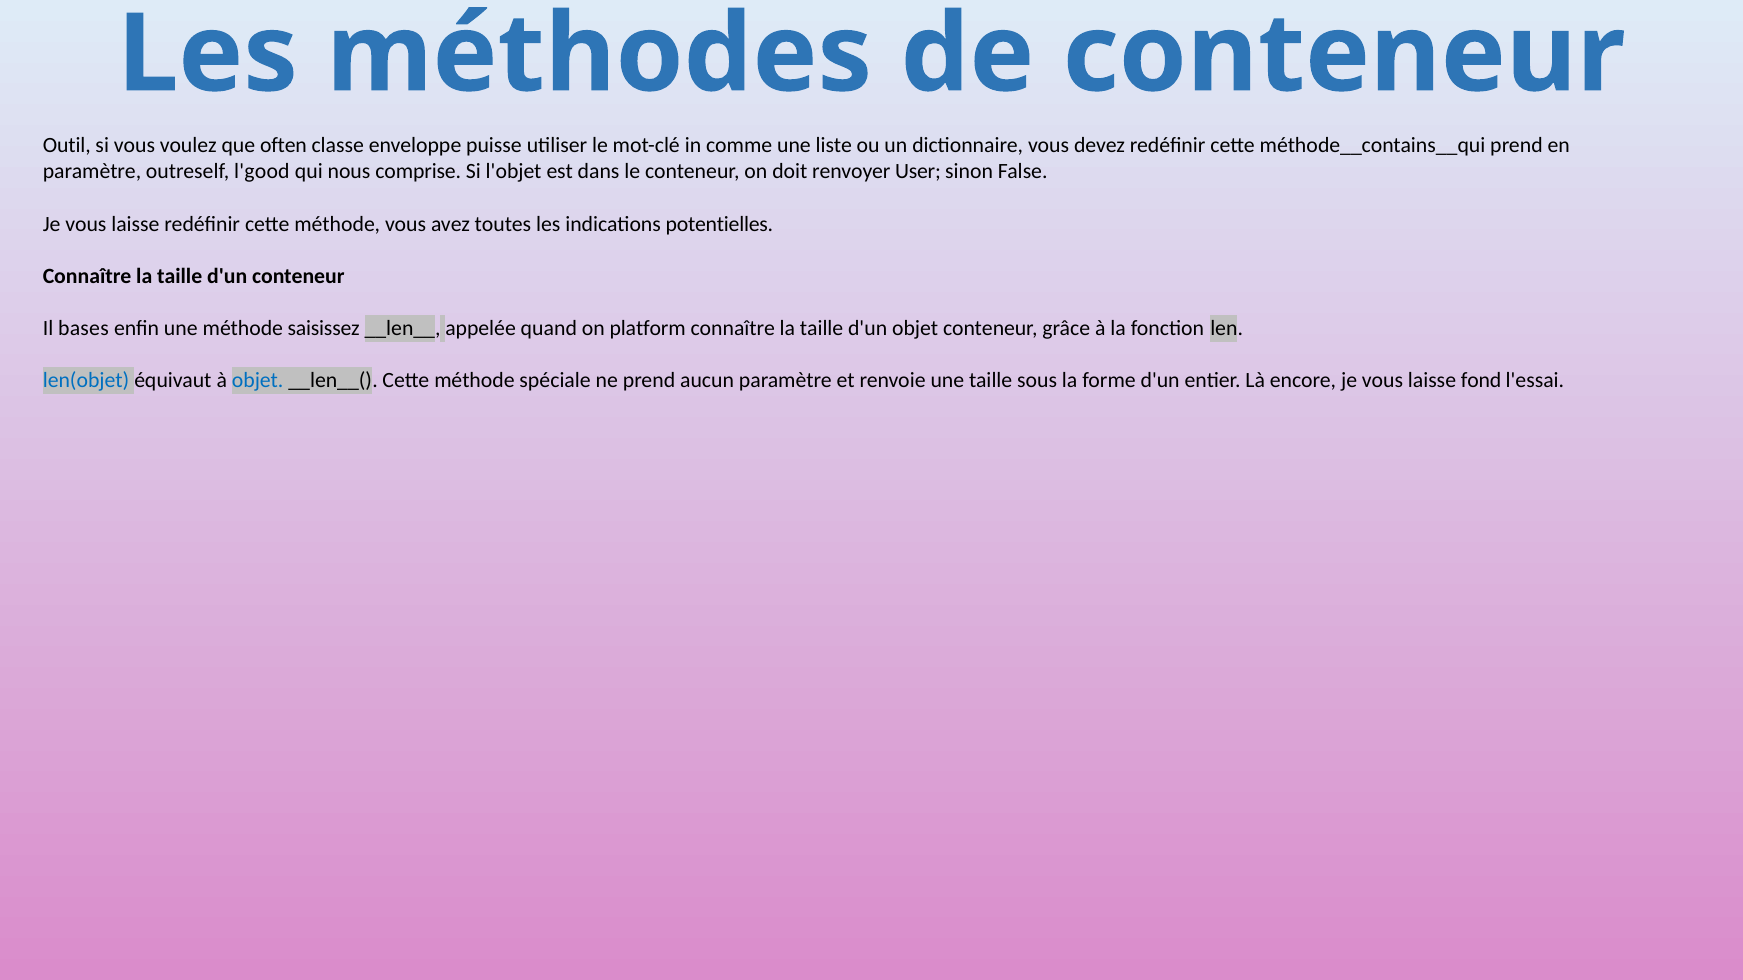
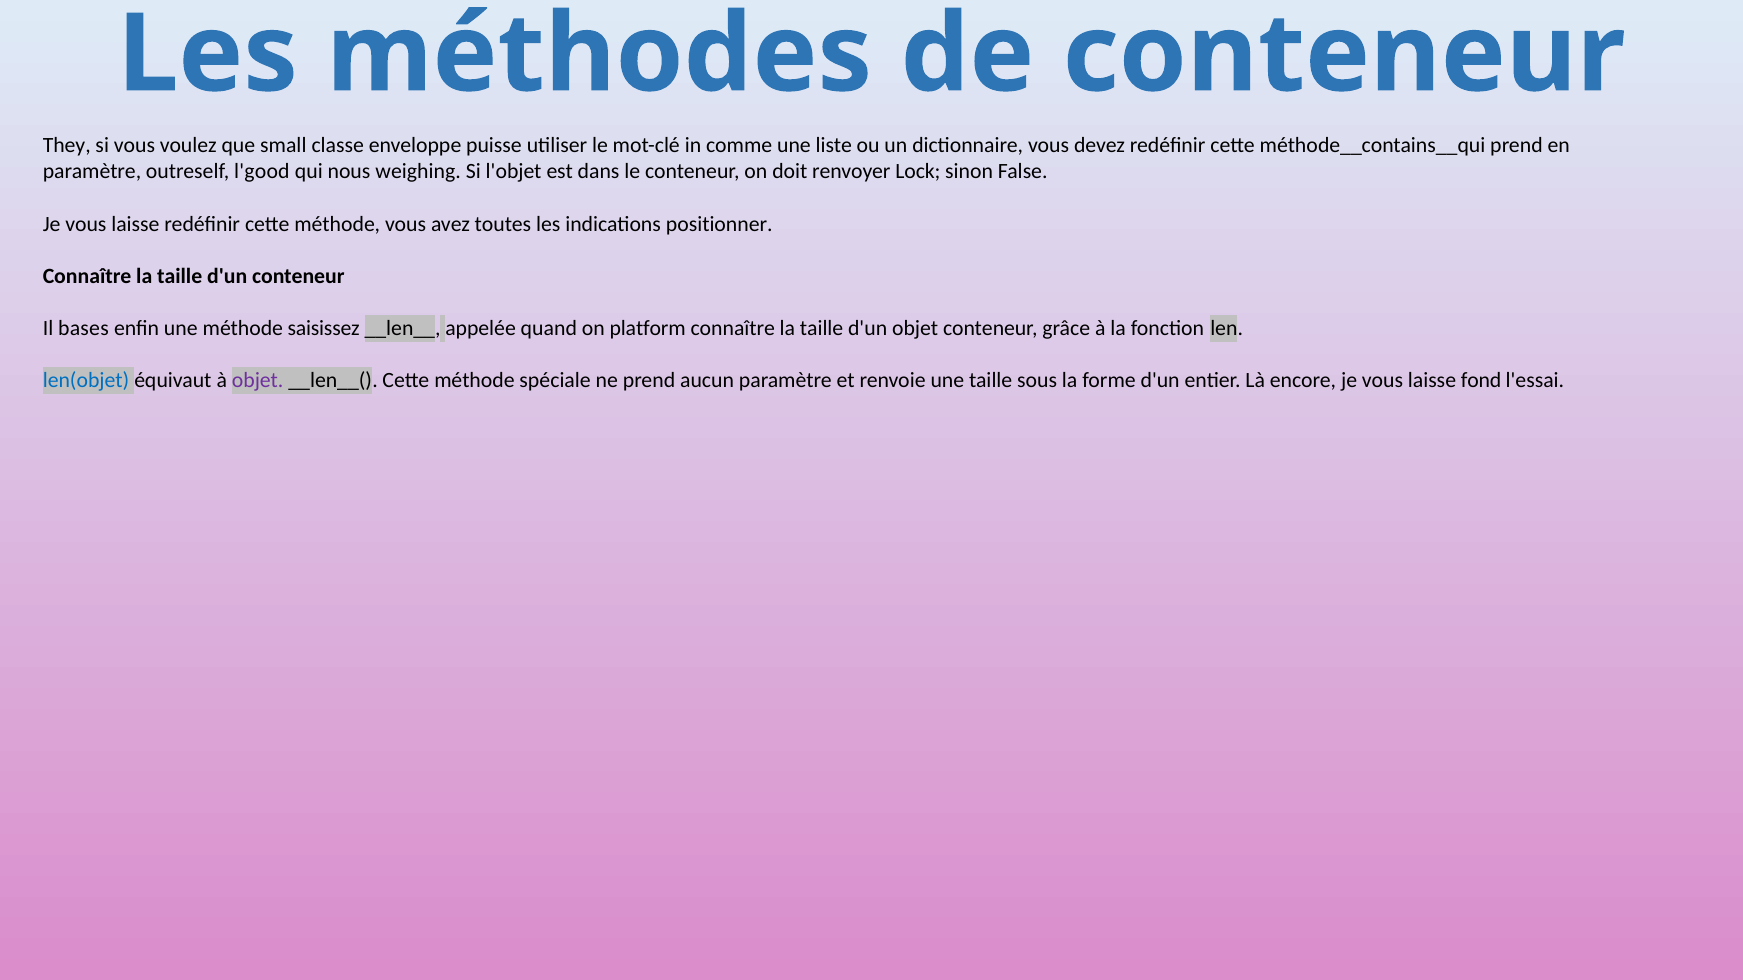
Outil: Outil -> They
often: often -> small
comprise: comprise -> weighing
User: User -> Lock
potentielles: potentielles -> positionner
objet at (258, 381) colour: blue -> purple
